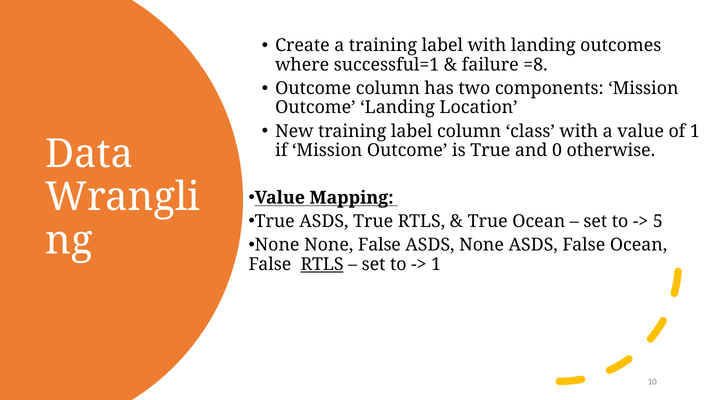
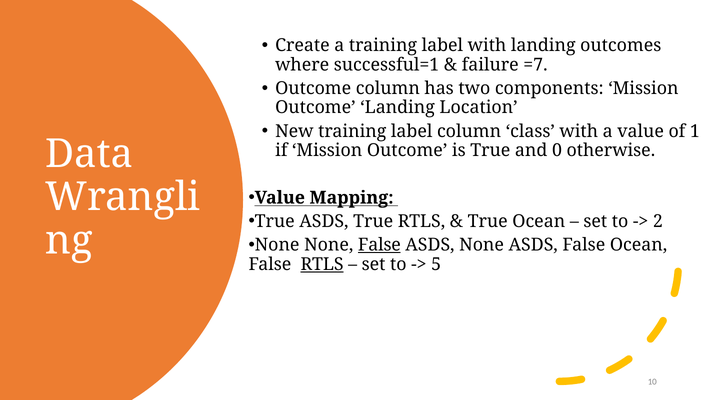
=8: =8 -> =7
5: 5 -> 2
False at (379, 245) underline: none -> present
1 at (436, 264): 1 -> 5
